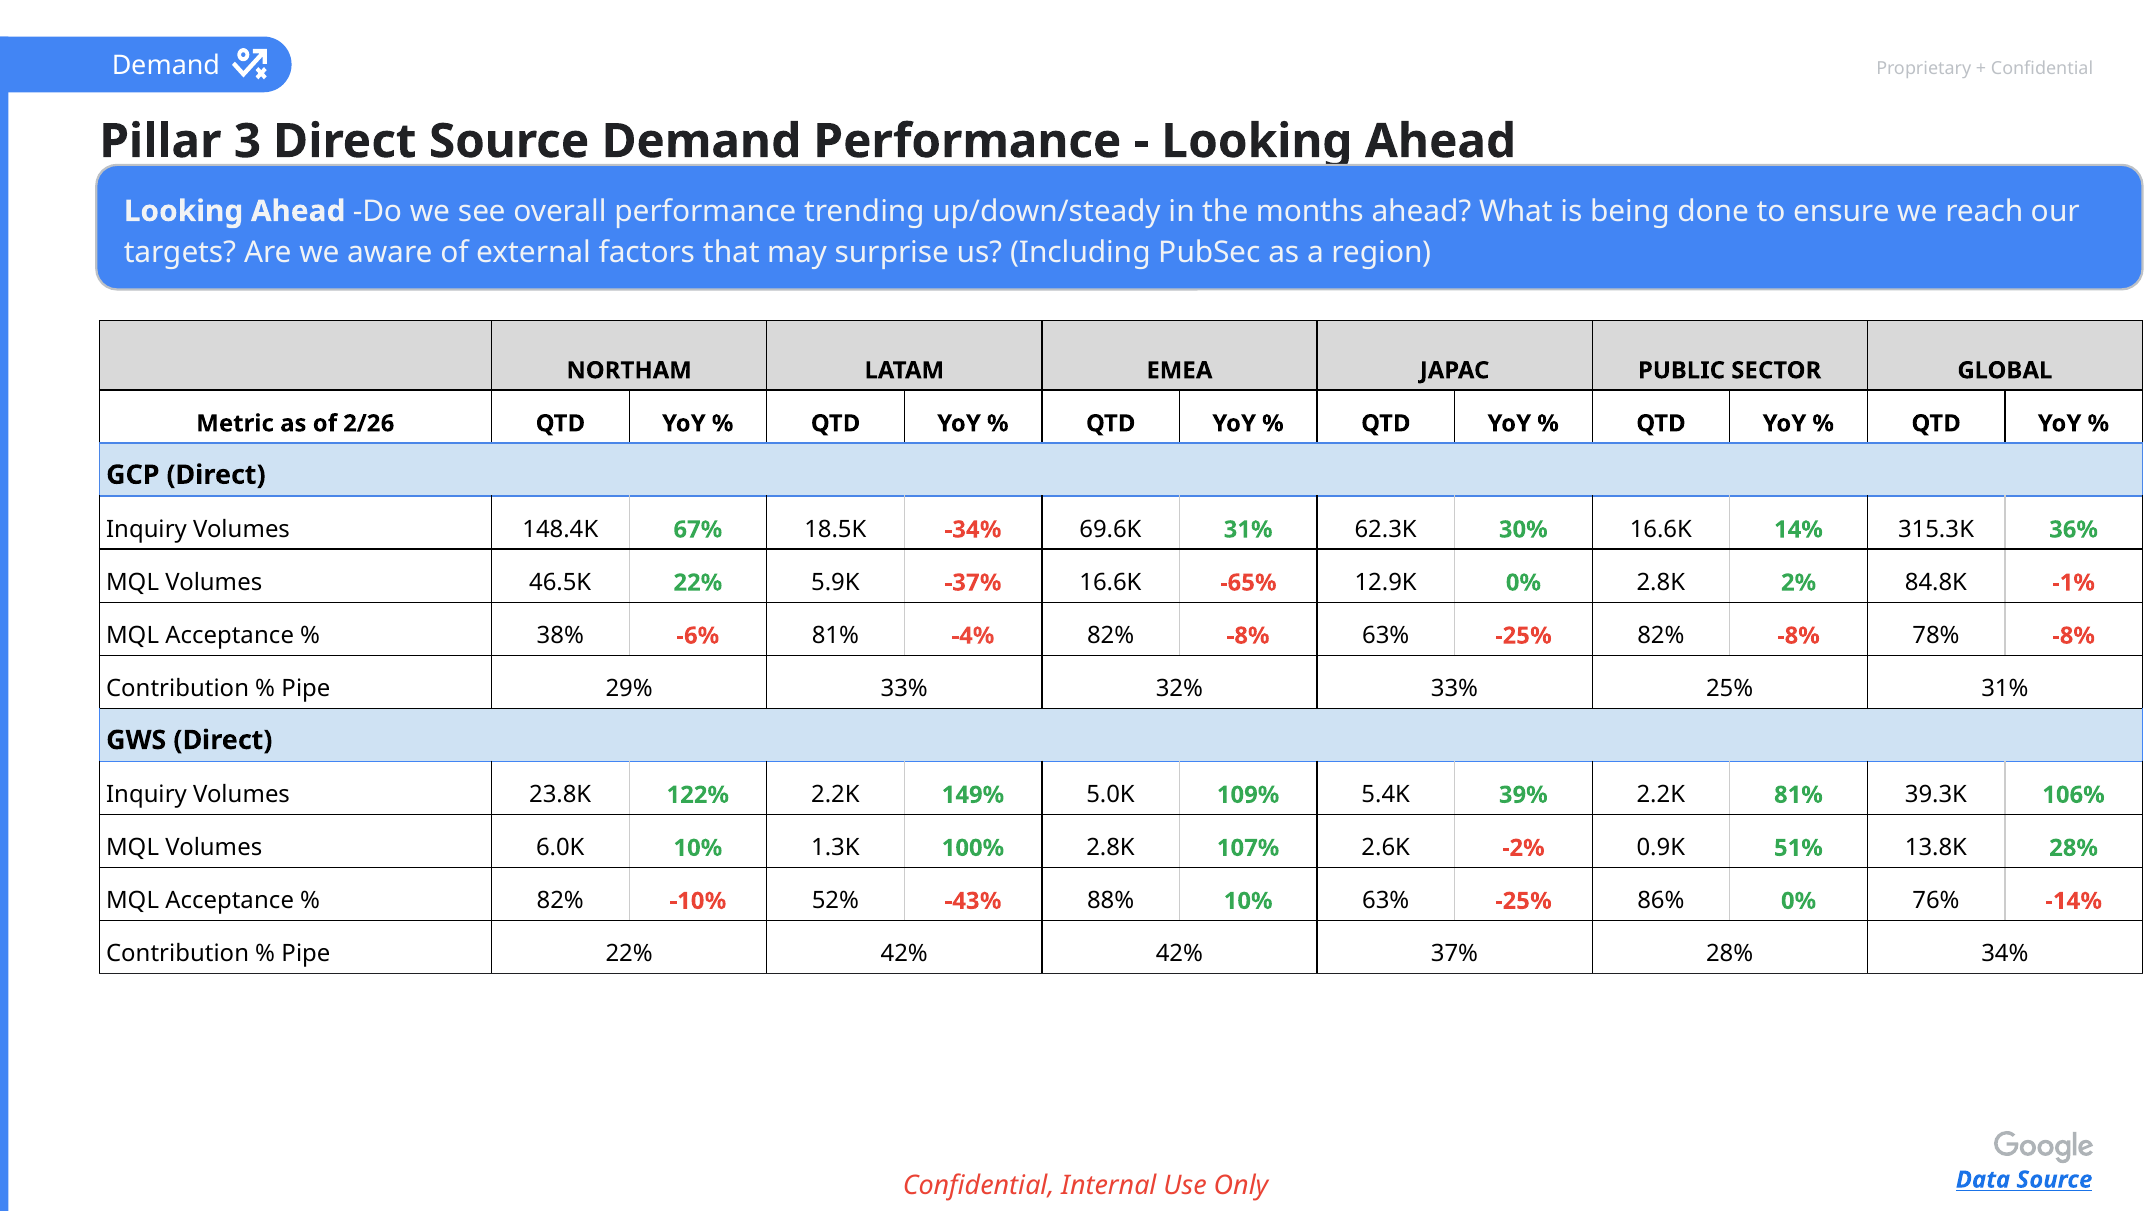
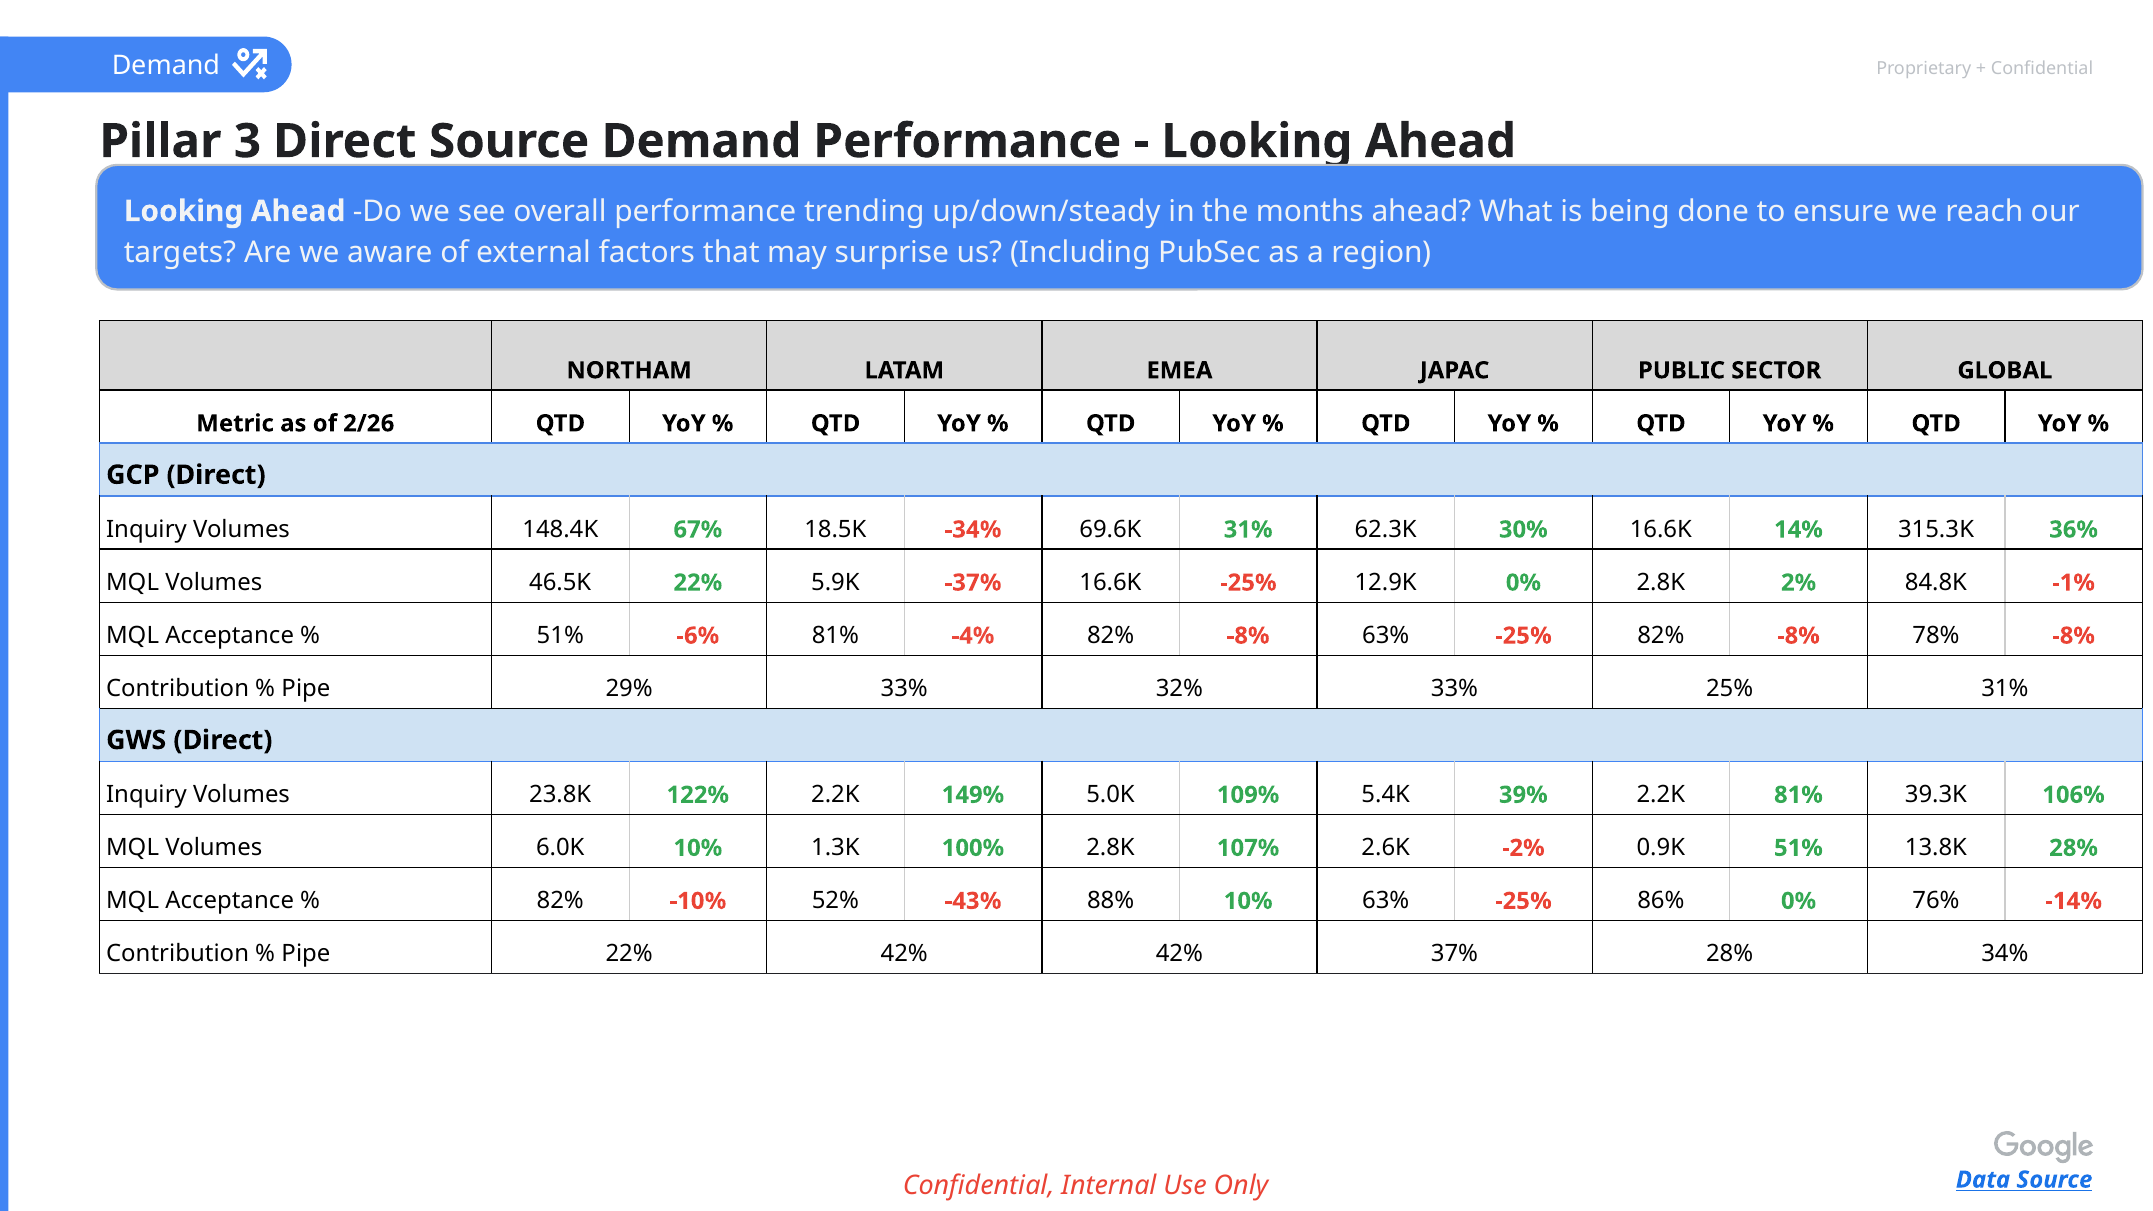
16.6K -65%: -65% -> -25%
38% at (560, 636): 38% -> 51%
